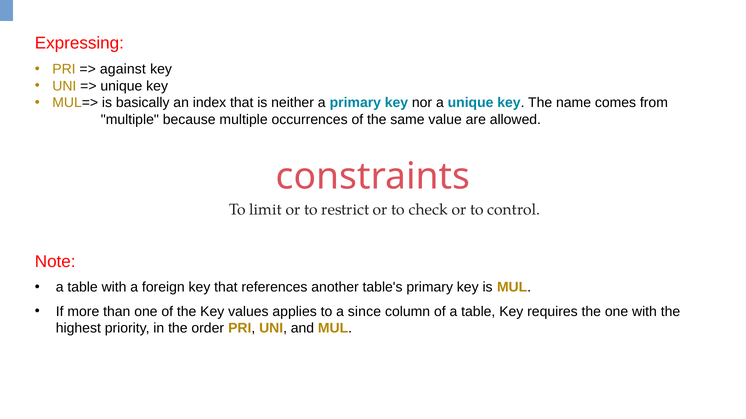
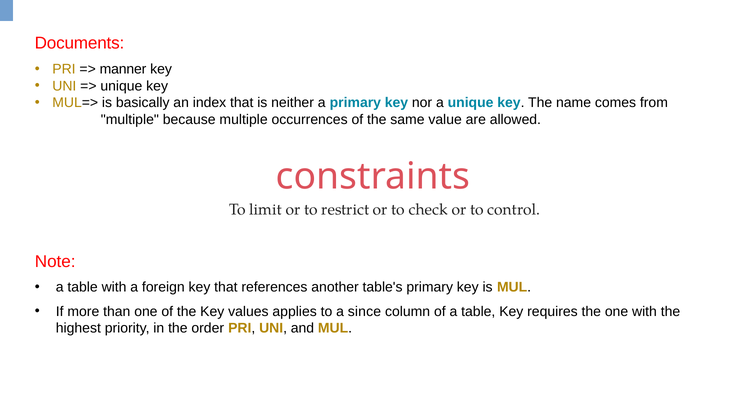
Expressing: Expressing -> Documents
against: against -> manner
